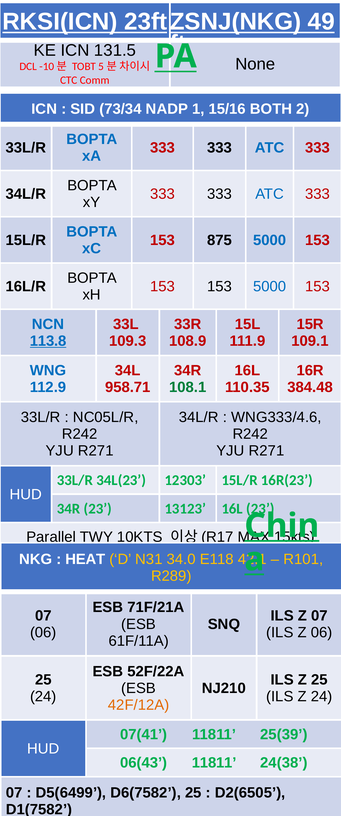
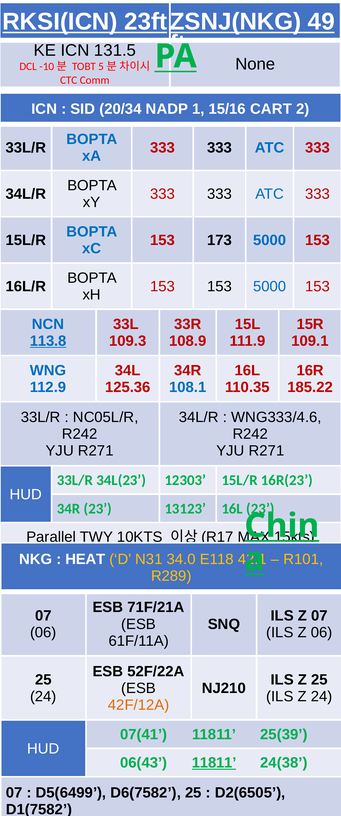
73/34: 73/34 -> 20/34
BOTH: BOTH -> CART
875: 875 -> 173
958.71: 958.71 -> 125.36
108.1 colour: green -> blue
384.48: 384.48 -> 185.22
11811 at (214, 763) underline: none -> present
